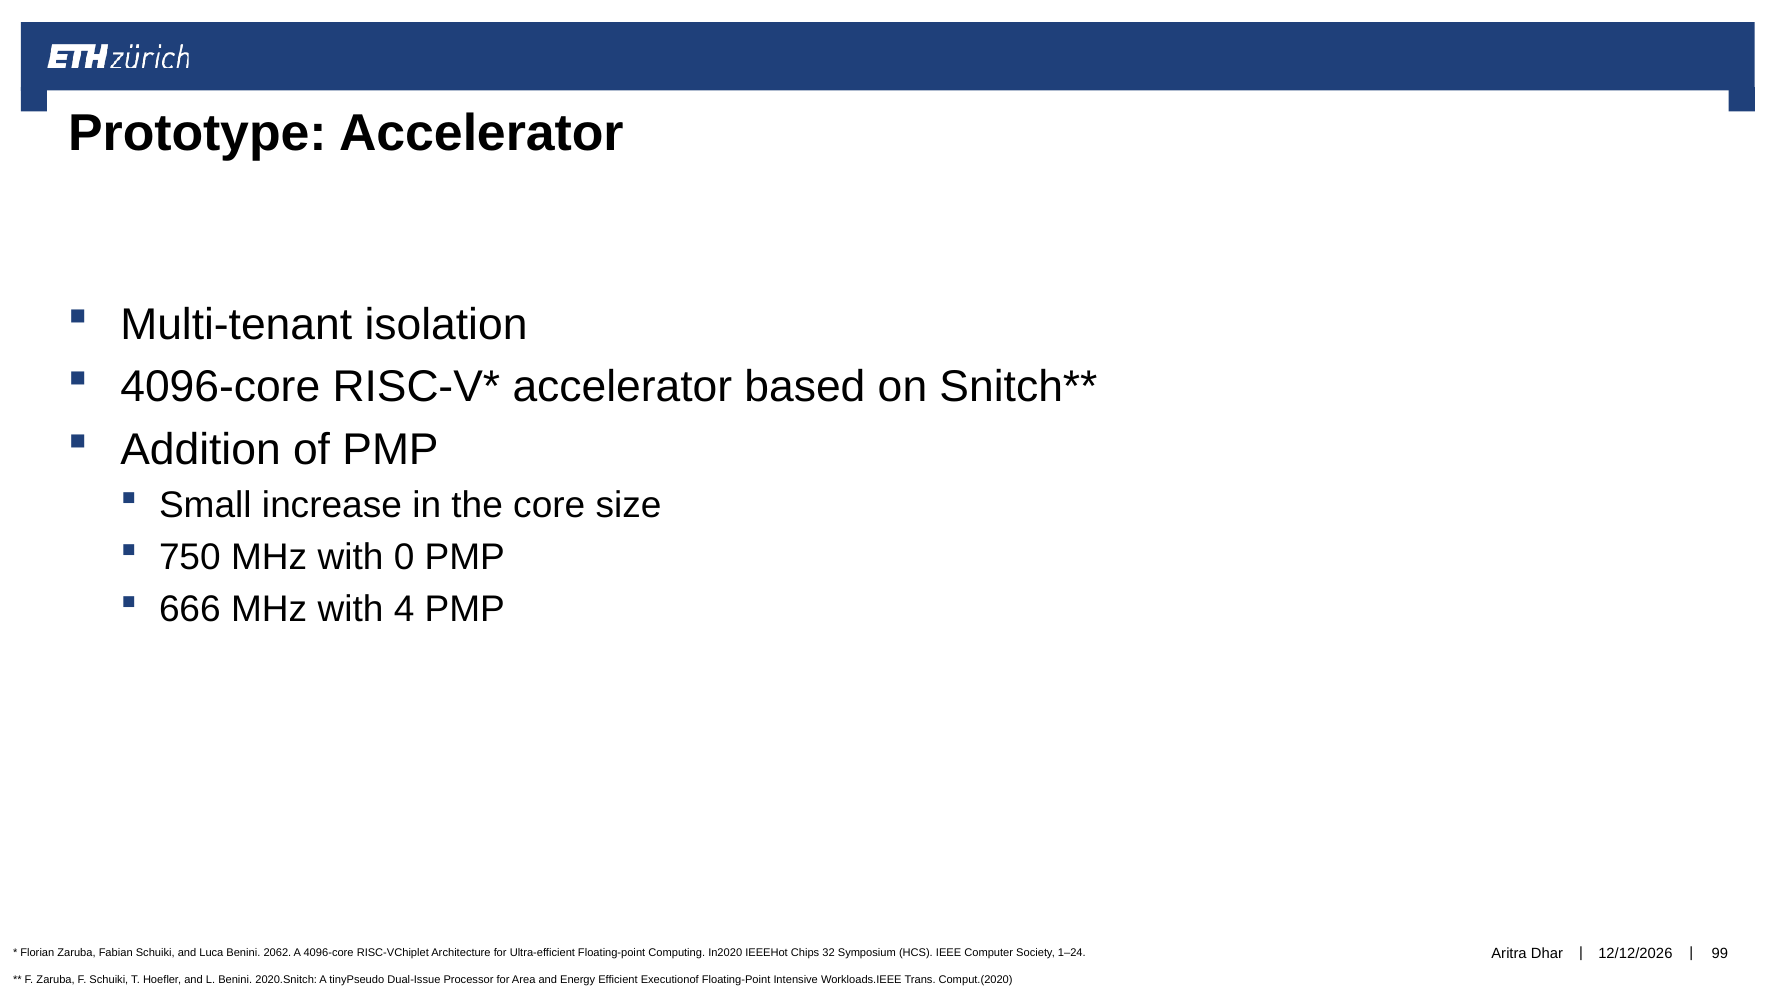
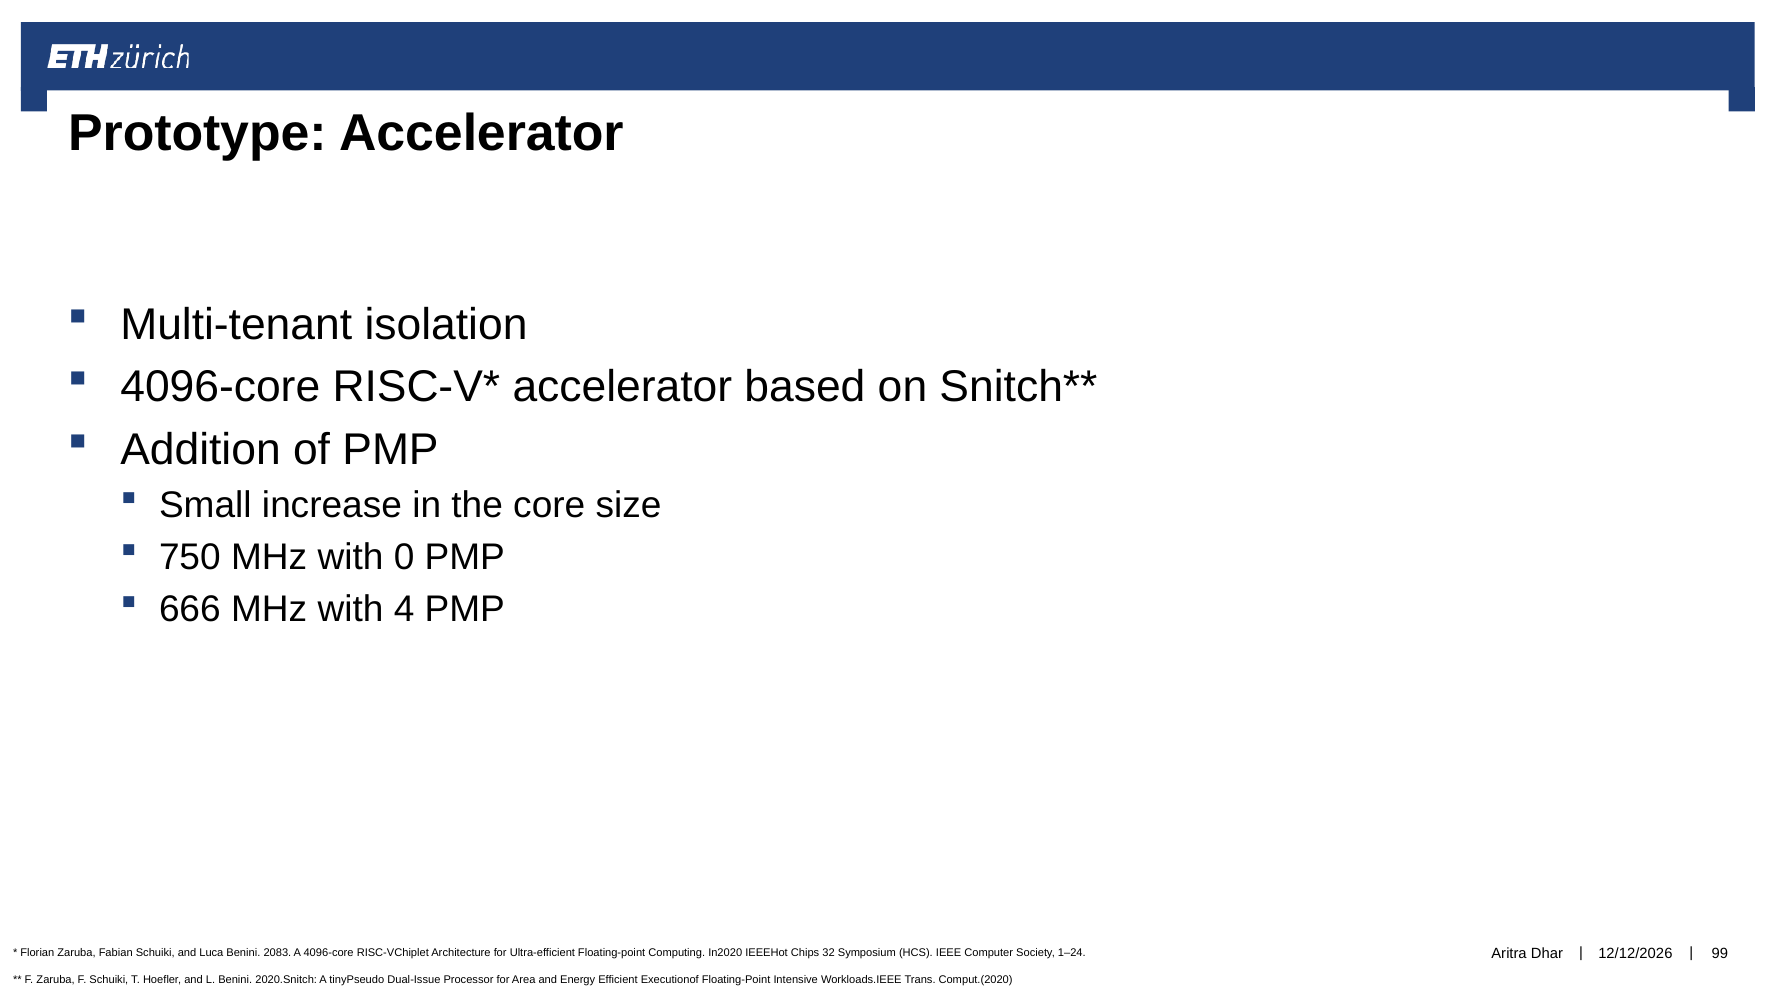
2062: 2062 -> 2083
